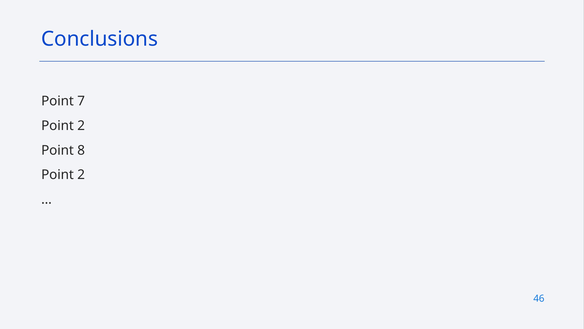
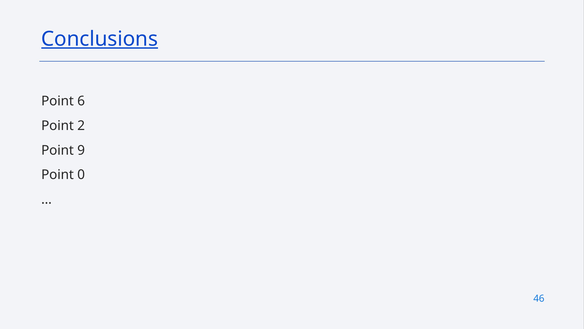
Conclusions underline: none -> present
7: 7 -> 6
8: 8 -> 9
2 at (81, 175): 2 -> 0
